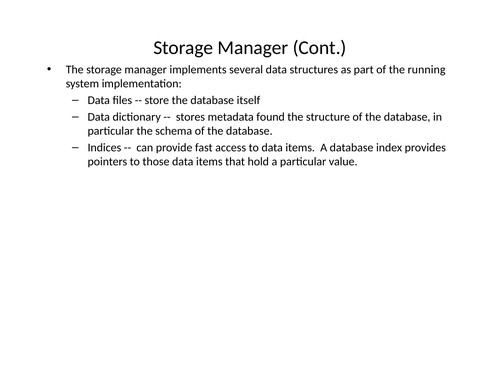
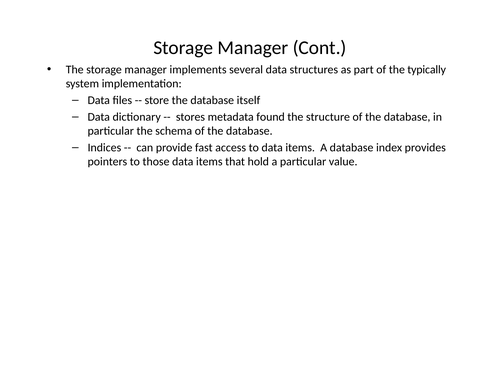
running: running -> typically
